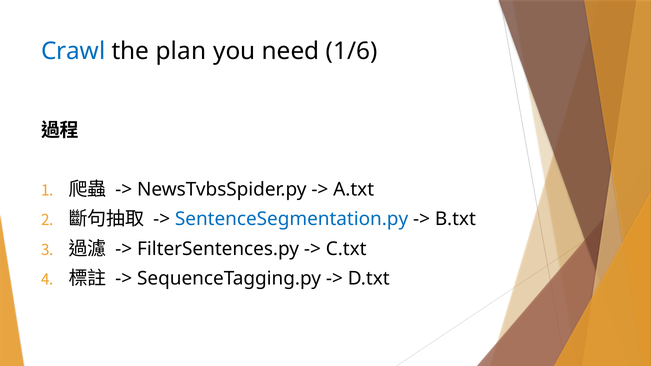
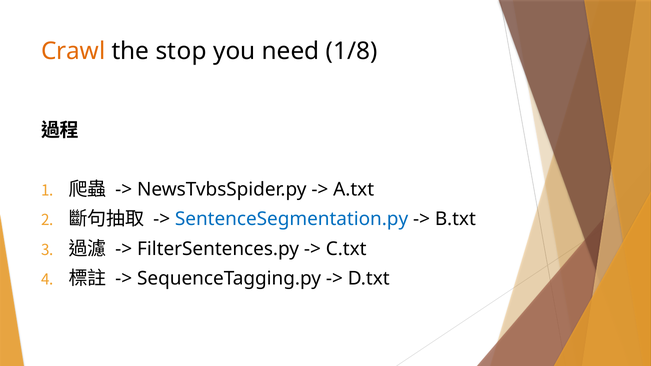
Crawl colour: blue -> orange
plan: plan -> stop
1/6: 1/6 -> 1/8
